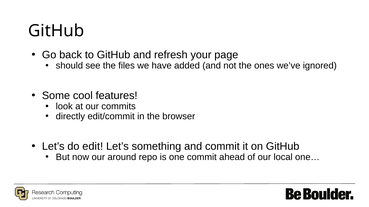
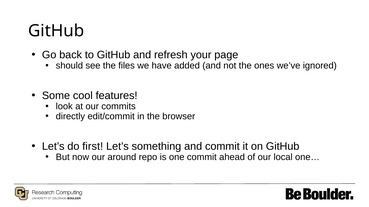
edit: edit -> first
